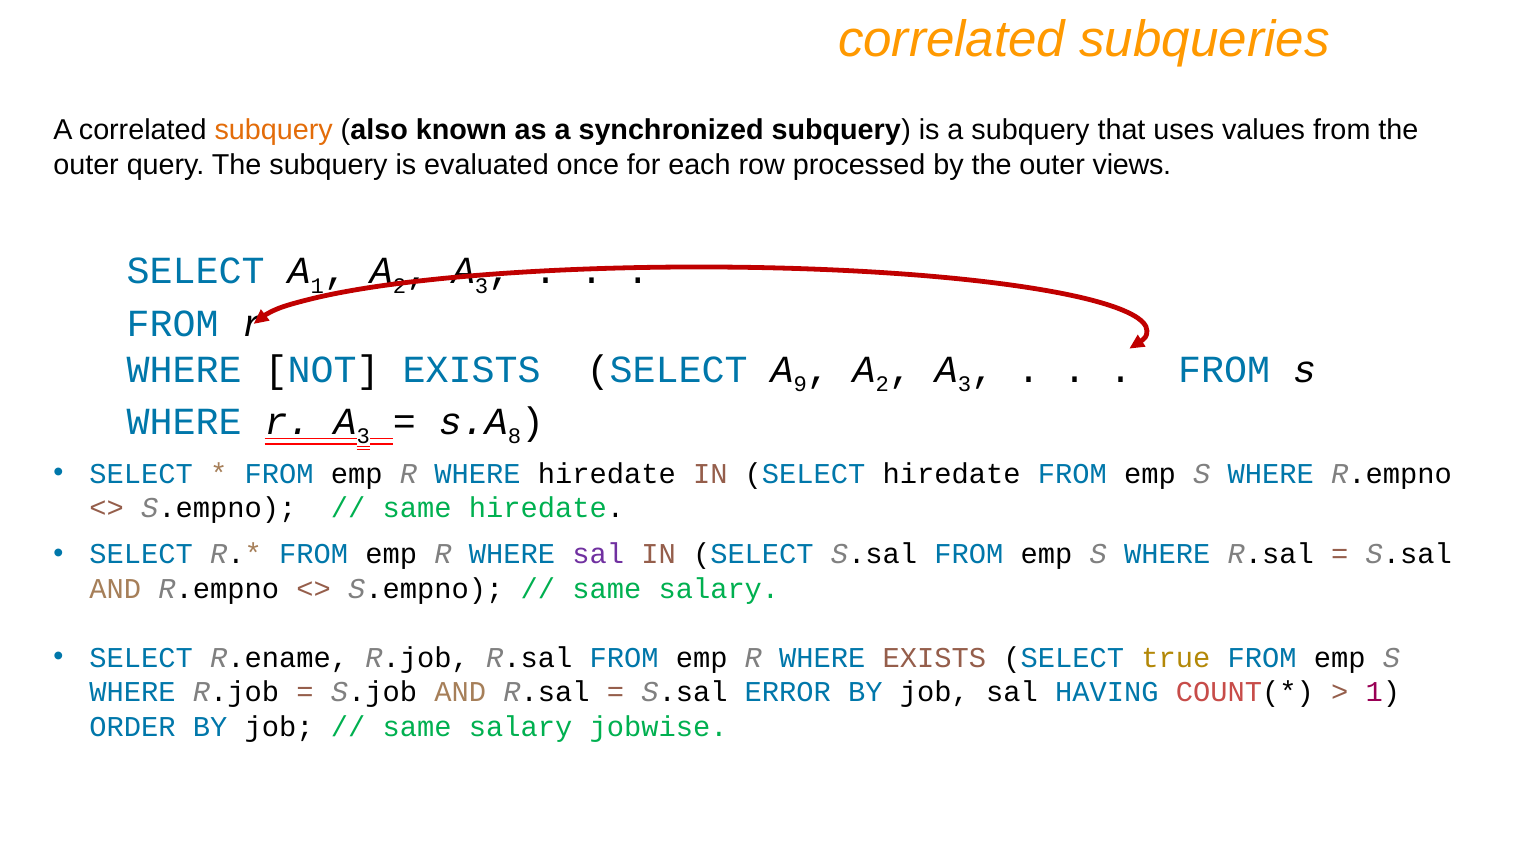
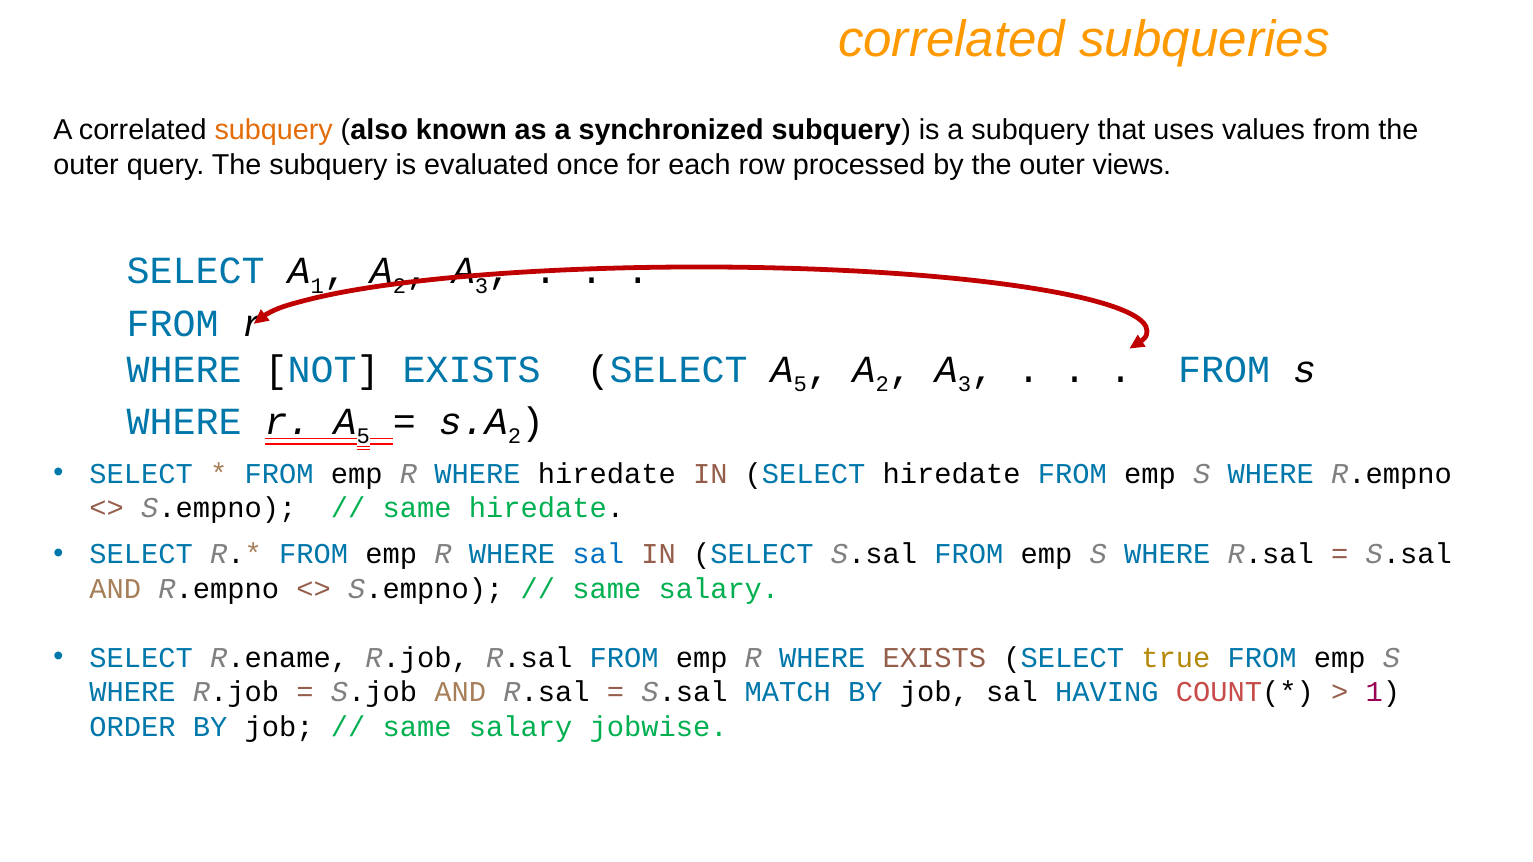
SELECT A 9: 9 -> 5
r A 3: 3 -> 5
8 at (514, 437): 8 -> 2
sal at (598, 555) colour: purple -> blue
ERROR: ERROR -> MATCH
